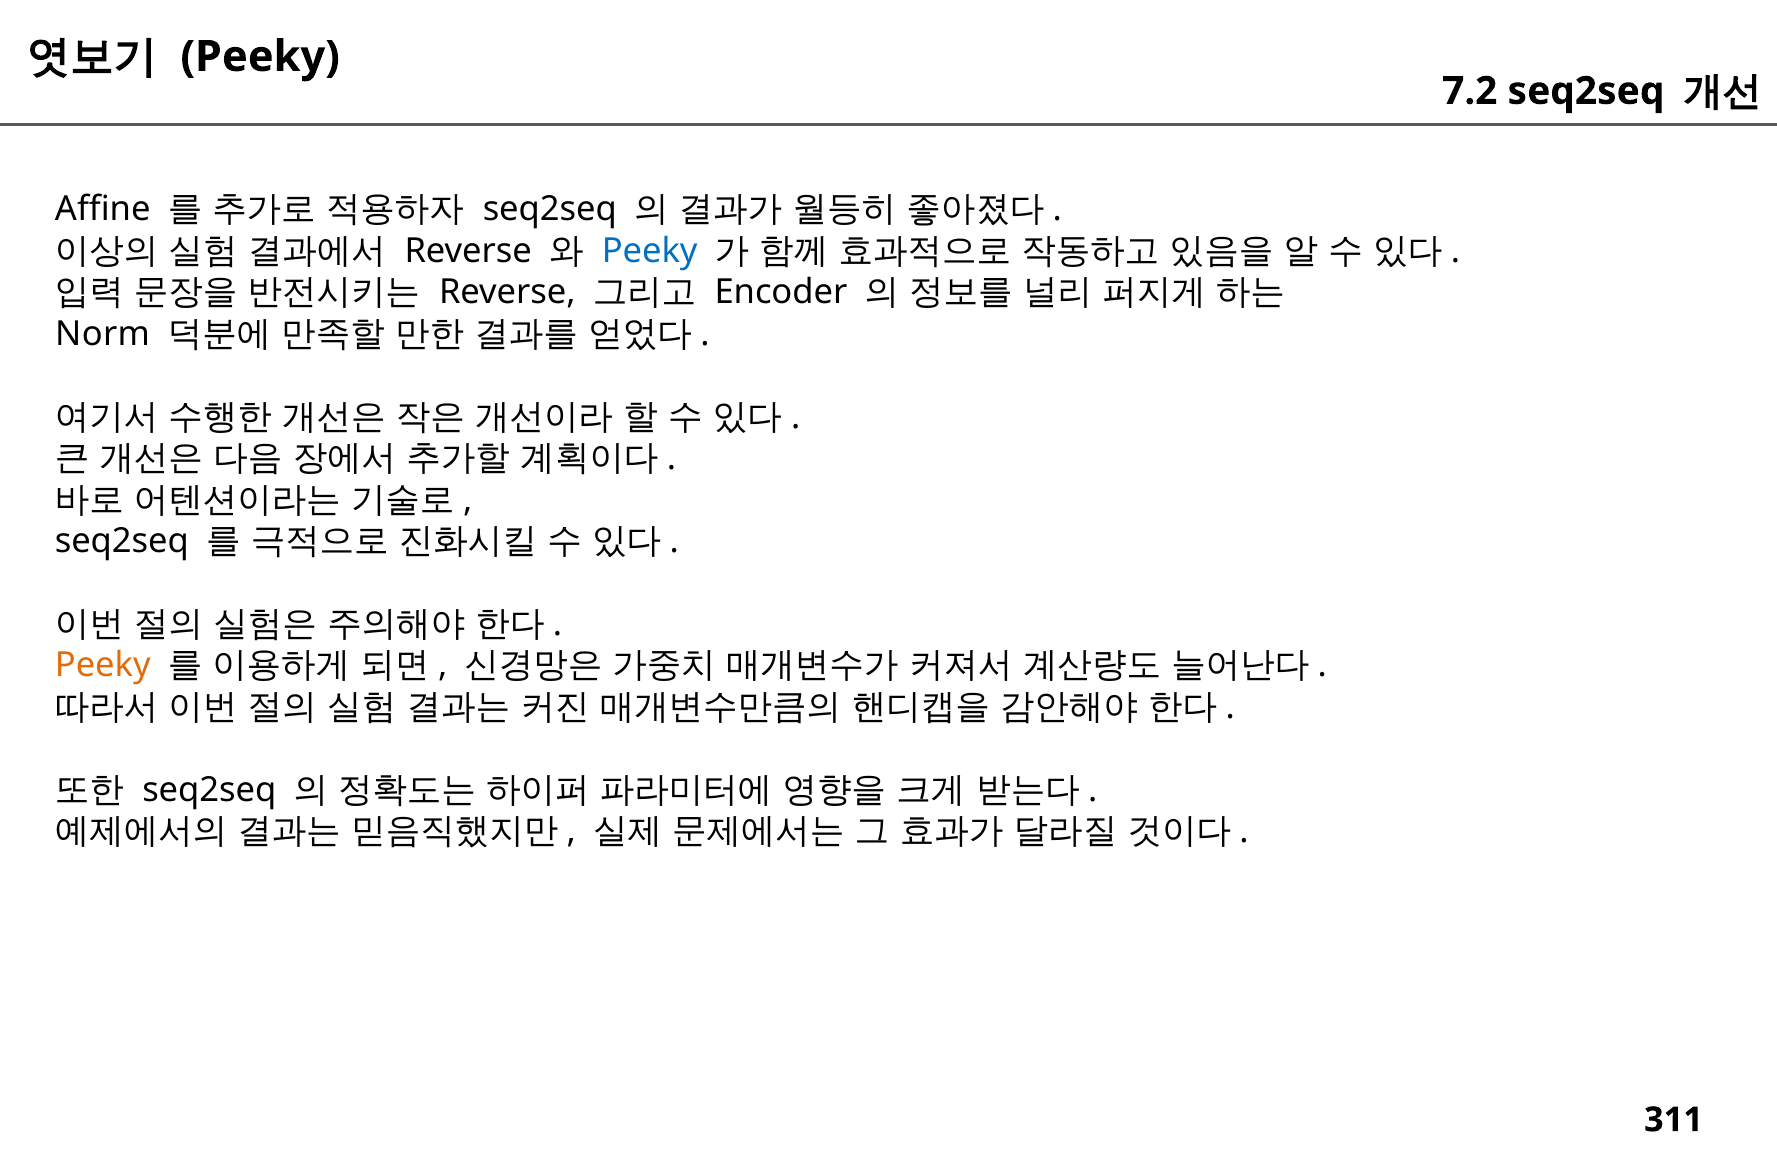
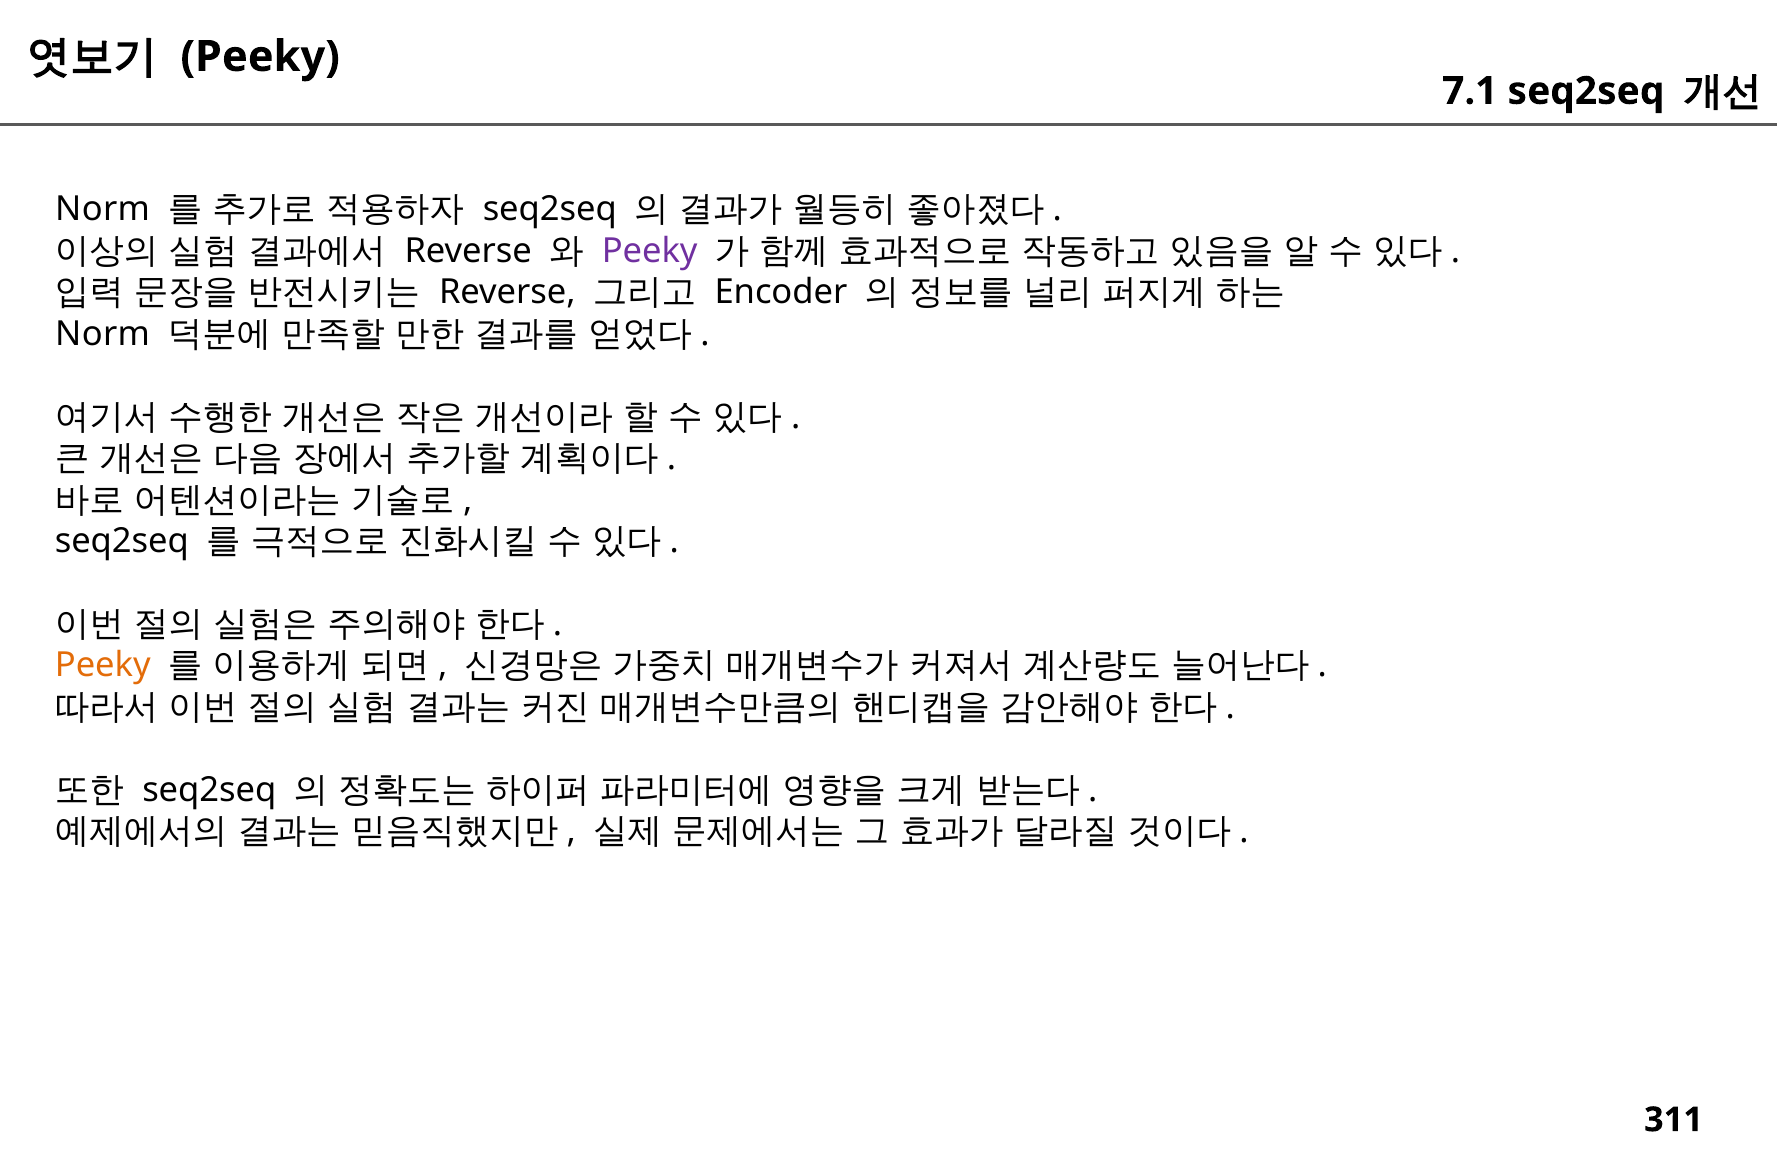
7.2: 7.2 -> 7.1
Affine at (103, 209): Affine -> Norm
Peeky at (650, 251) colour: blue -> purple
